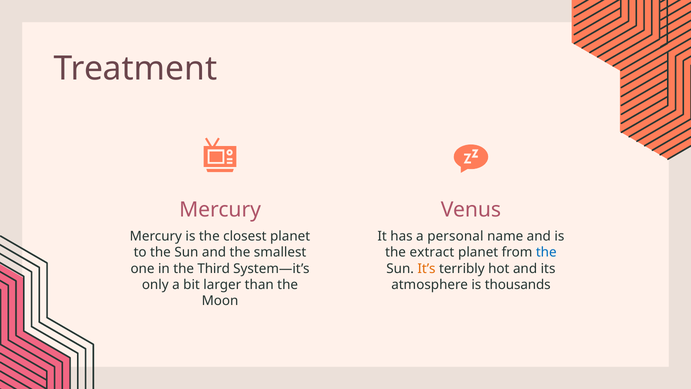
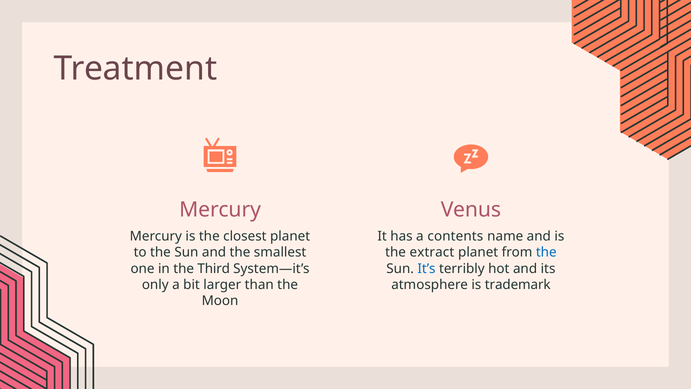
personal: personal -> contents
It’s colour: orange -> blue
thousands: thousands -> trademark
